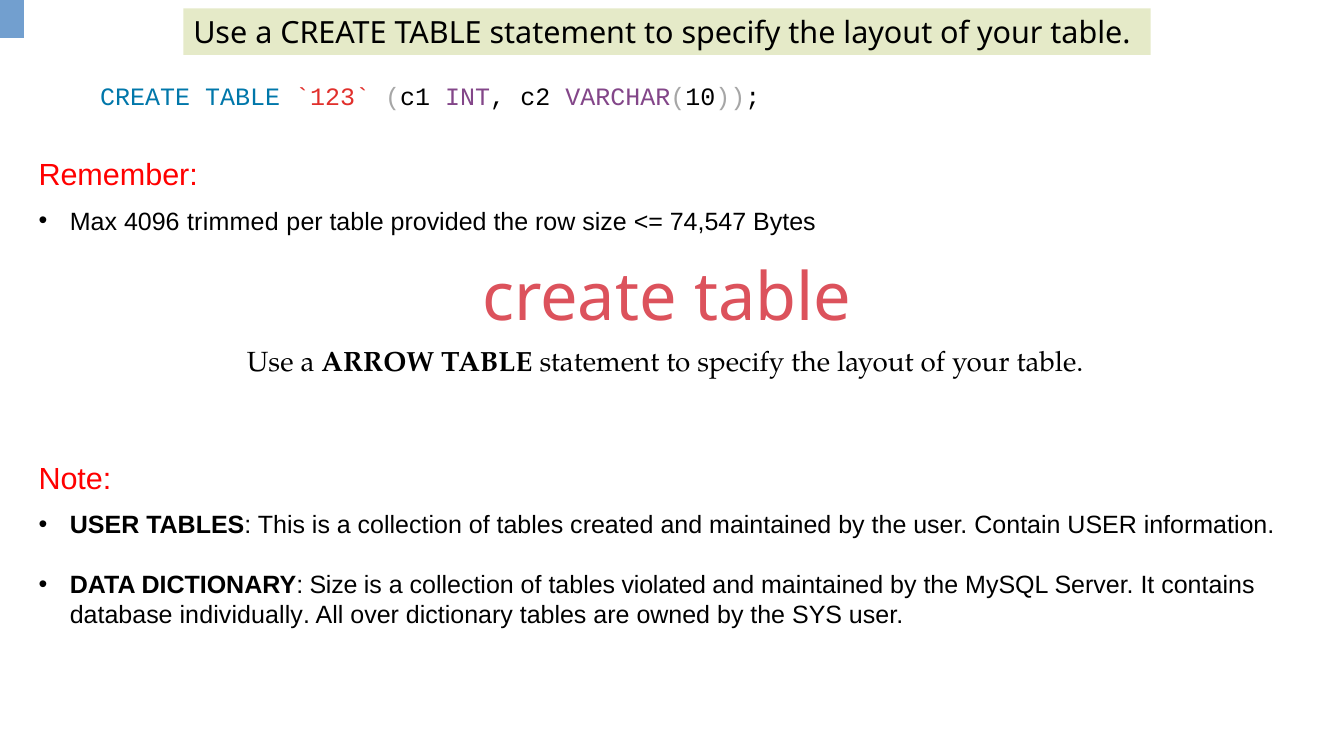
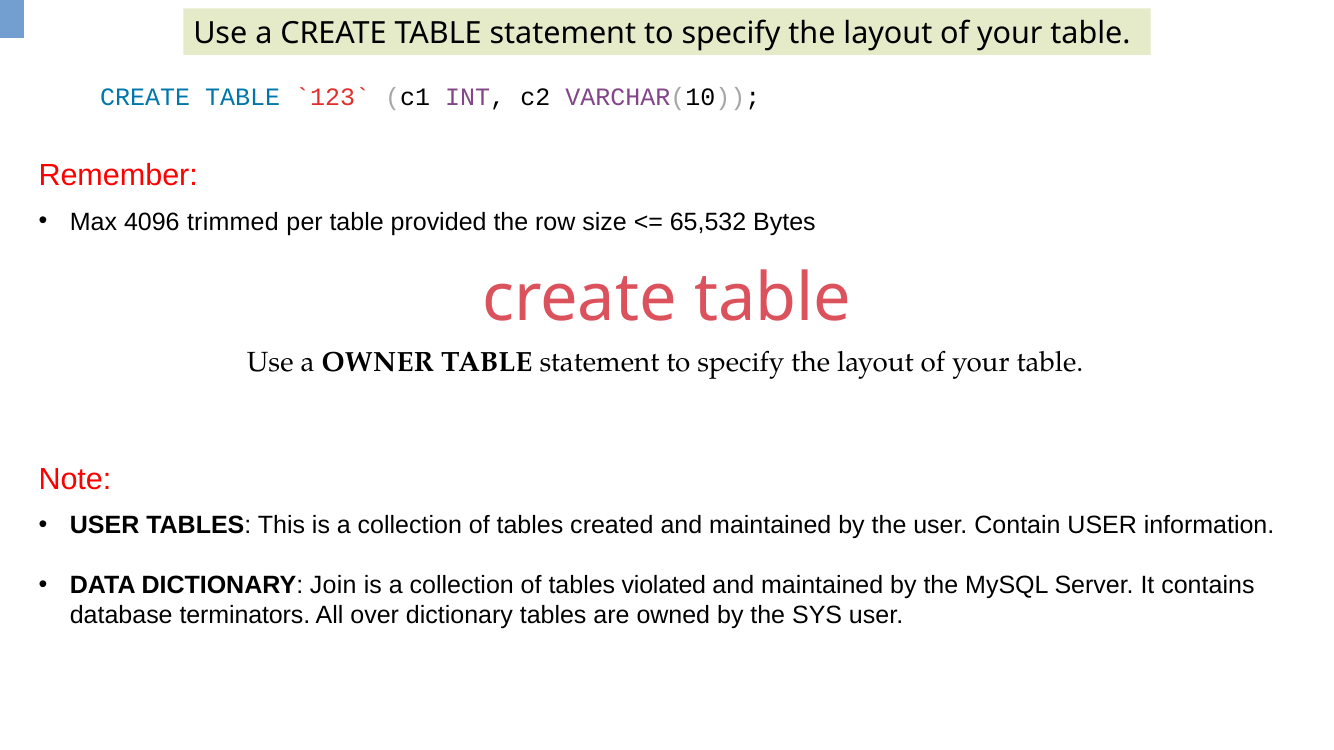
74,547: 74,547 -> 65,532
ARROW: ARROW -> OWNER
DICTIONARY Size: Size -> Join
individually: individually -> terminators
